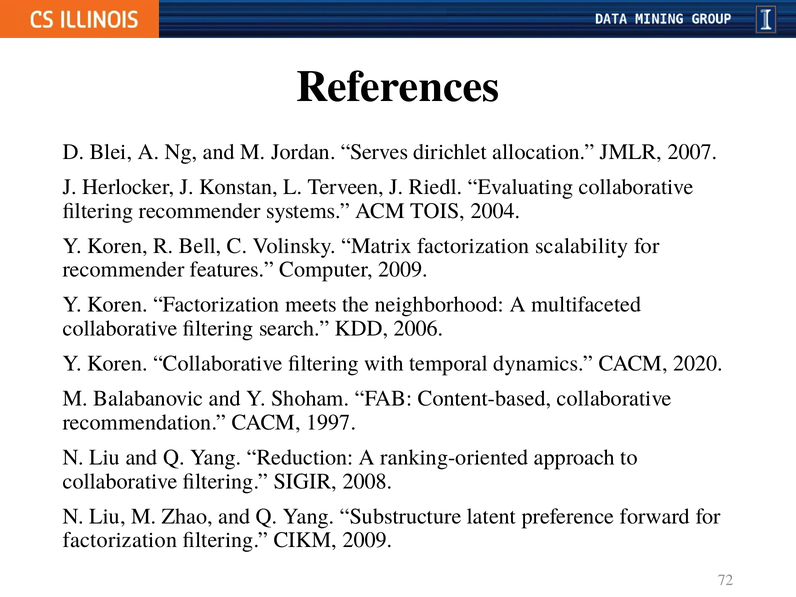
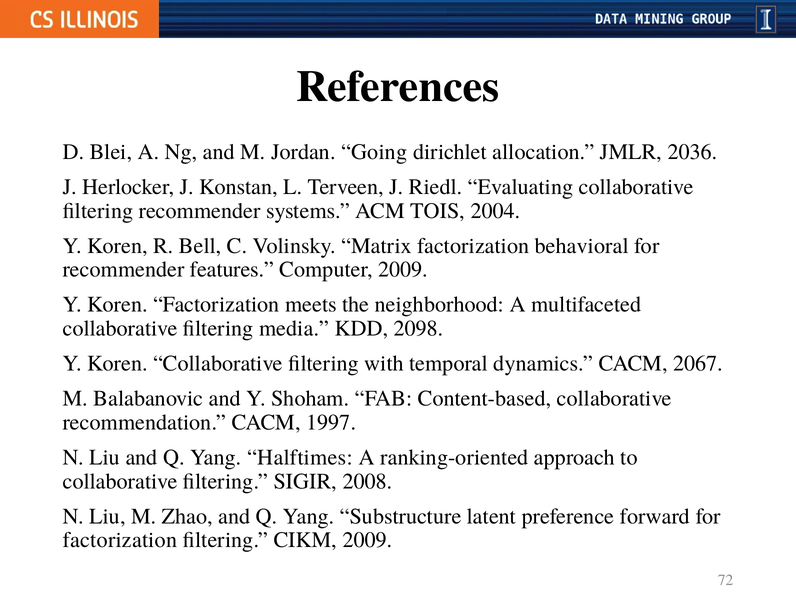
Serves: Serves -> Going
2007: 2007 -> 2036
scalability: scalability -> behavioral
search: search -> media
2006: 2006 -> 2098
2020: 2020 -> 2067
Reduction: Reduction -> Halftimes
